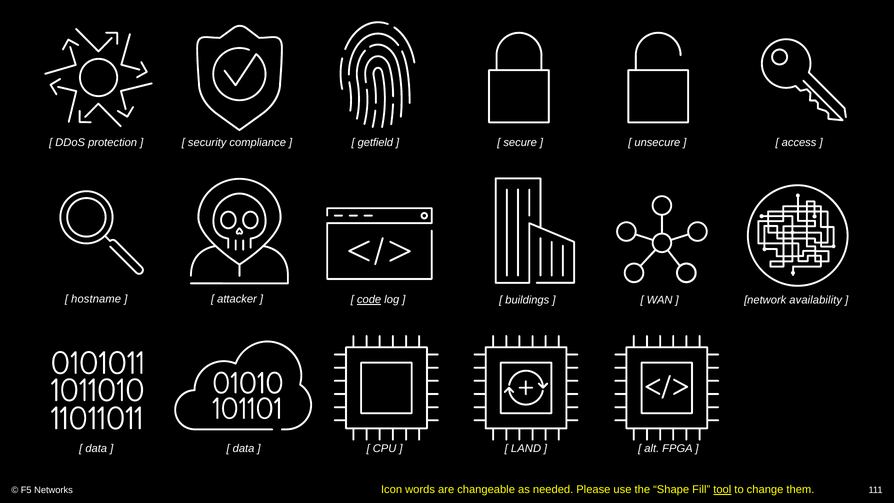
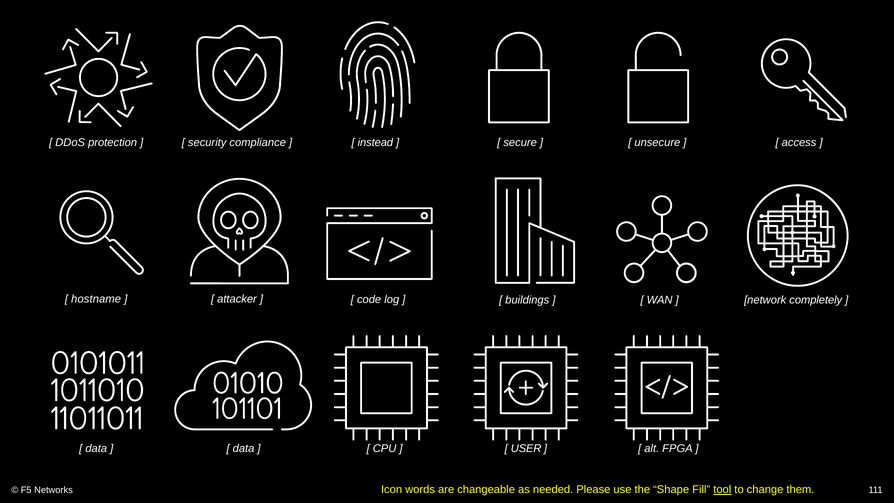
getfield: getfield -> instead
availability: availability -> completely
code underline: present -> none
LAND: LAND -> USER
